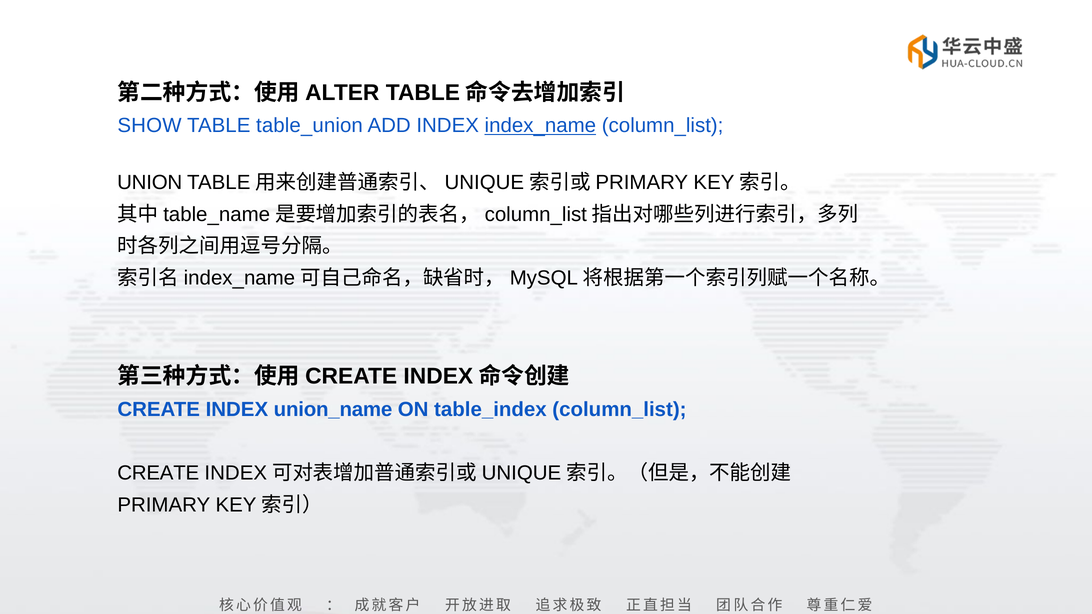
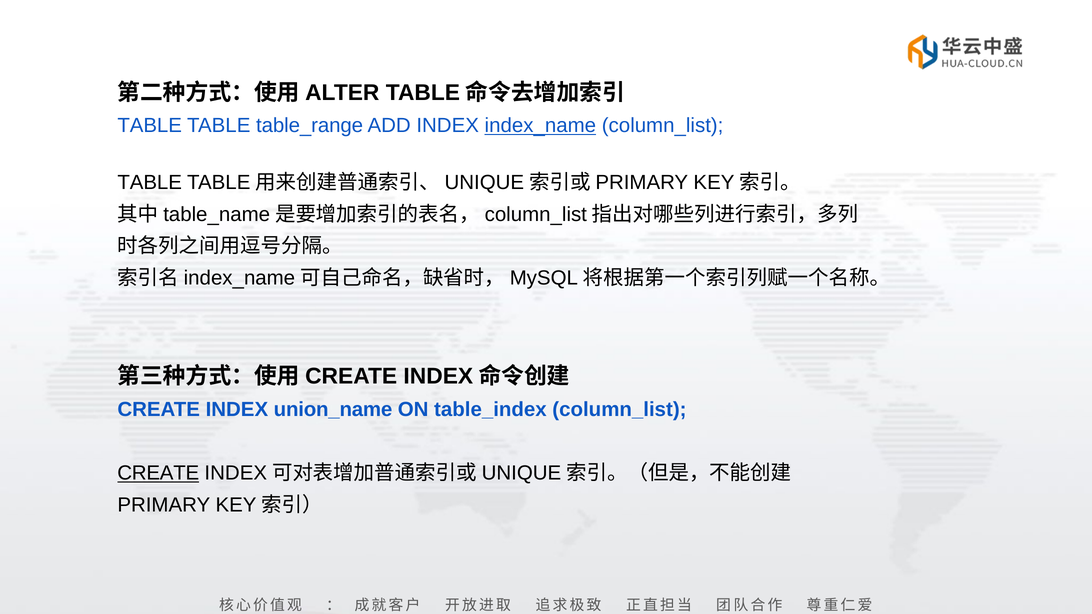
SHOW at (150, 126): SHOW -> TABLE
table_union: table_union -> table_range
UNION at (150, 182): UNION -> TABLE
CREATE at (158, 473) underline: none -> present
